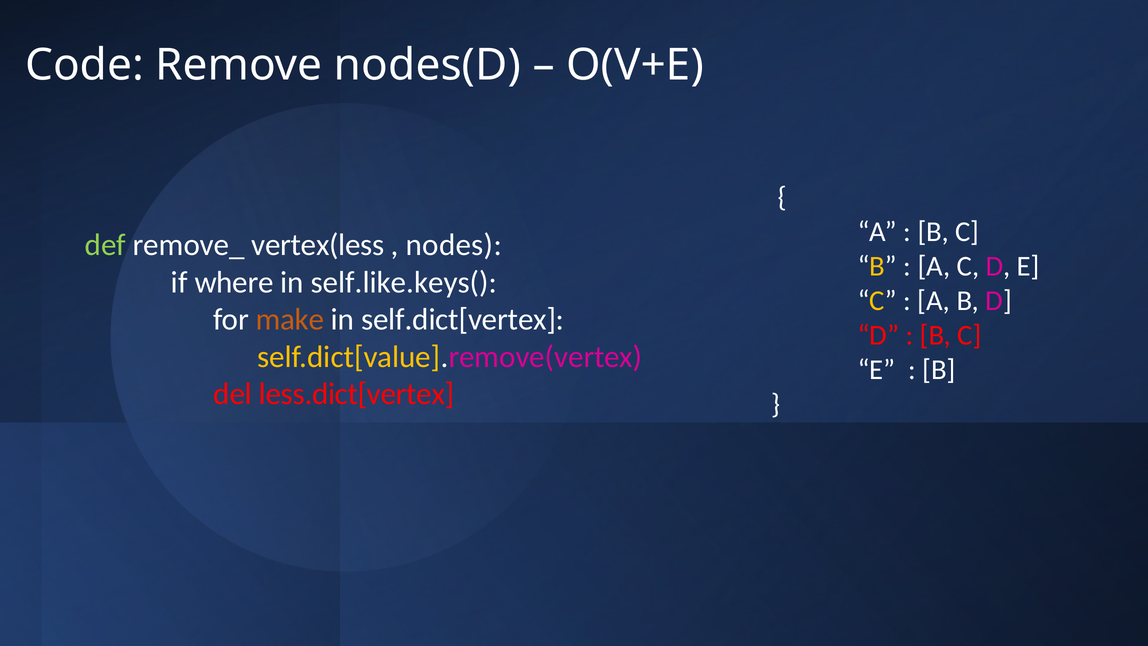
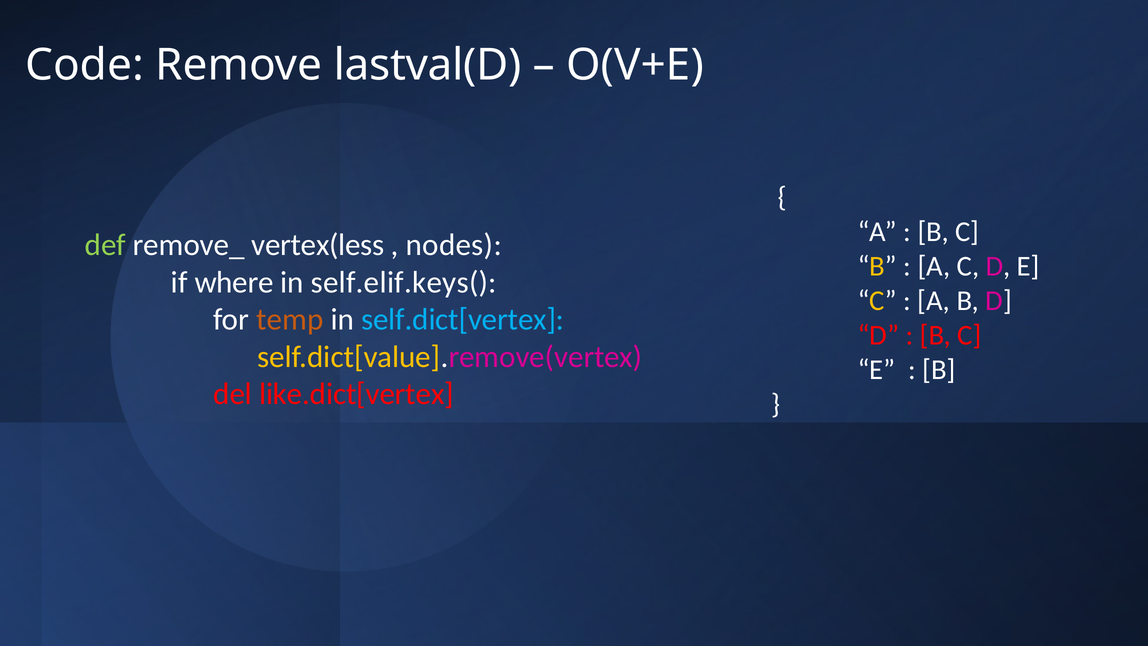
nodes(D: nodes(D -> lastval(D
self.like.keys(: self.like.keys( -> self.elif.keys(
make: make -> temp
self.dict[vertex colour: white -> light blue
less.dict[vertex: less.dict[vertex -> like.dict[vertex
